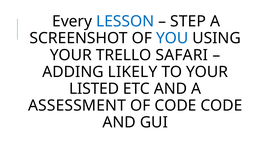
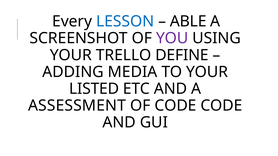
STEP: STEP -> ABLE
YOU colour: blue -> purple
SAFARI: SAFARI -> DEFINE
LIKELY: LIKELY -> MEDIA
